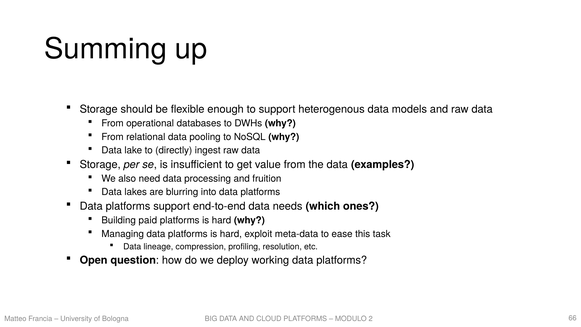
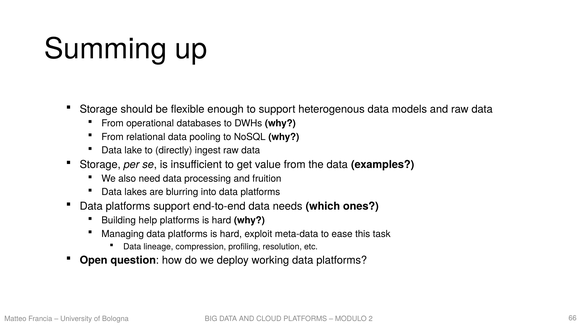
paid: paid -> help
